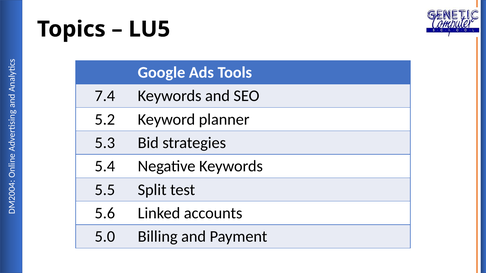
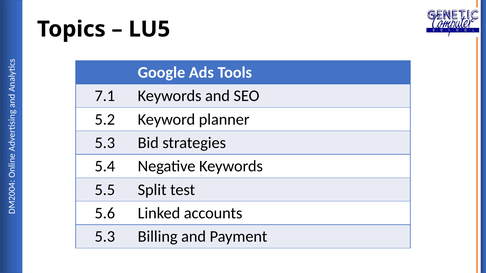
7.4: 7.4 -> 7.1
5.0 at (105, 237): 5.0 -> 5.3
